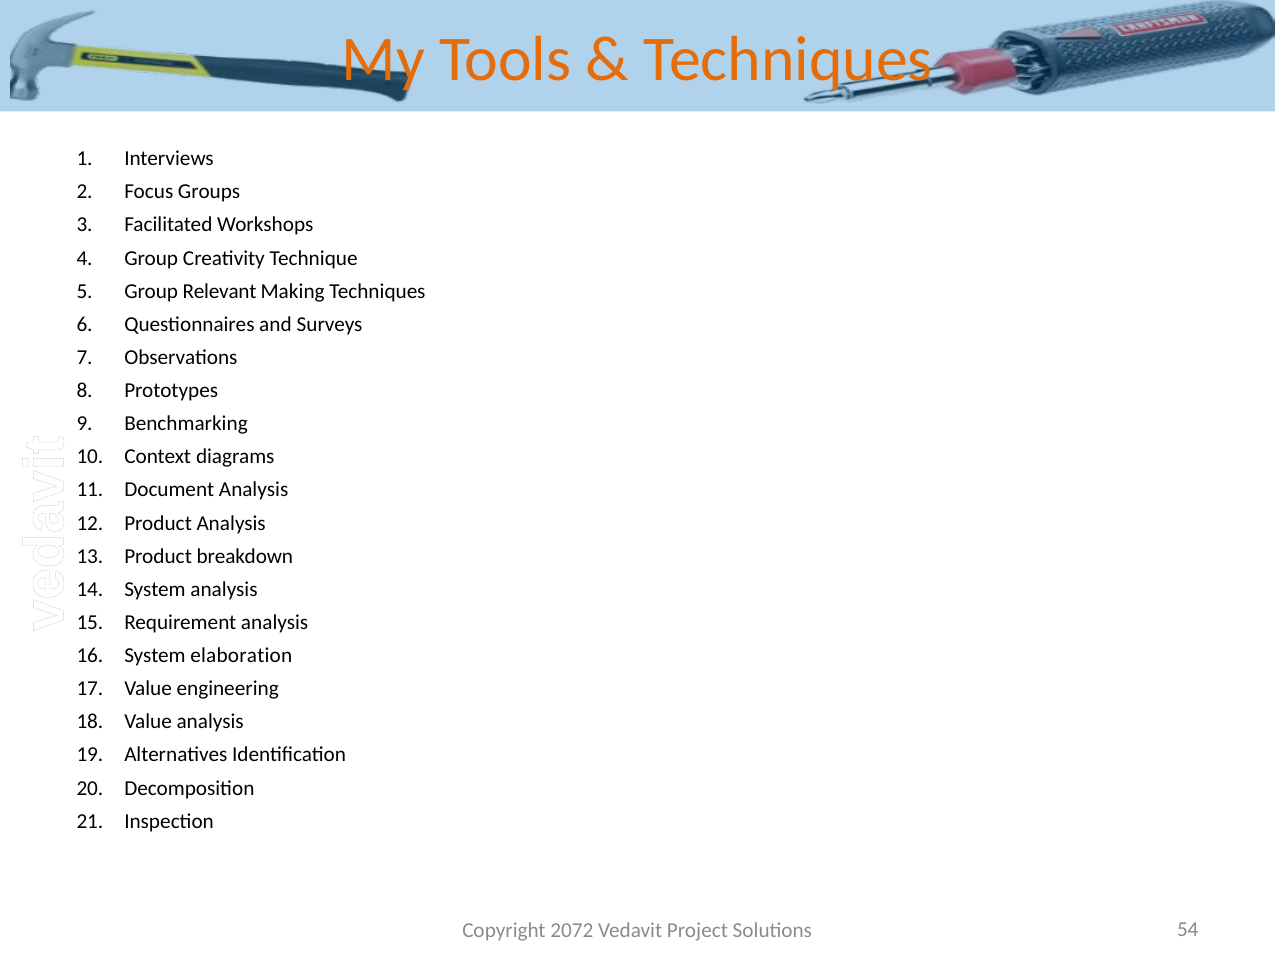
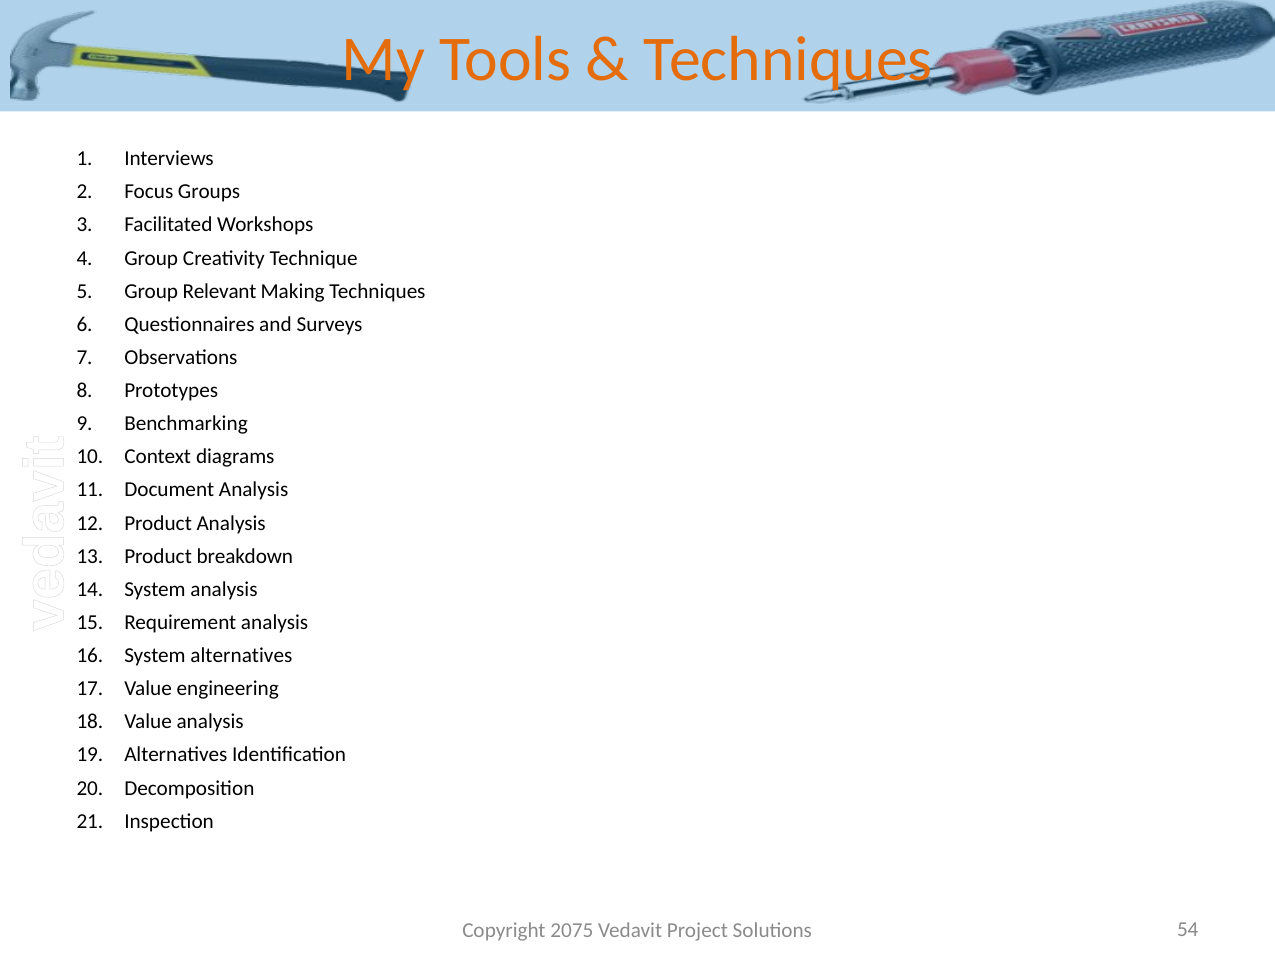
System elaboration: elaboration -> alternatives
2072: 2072 -> 2075
